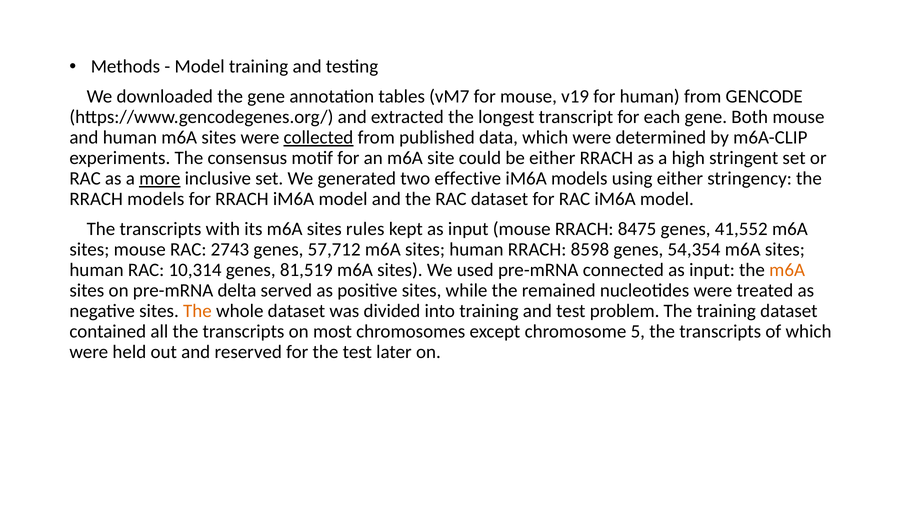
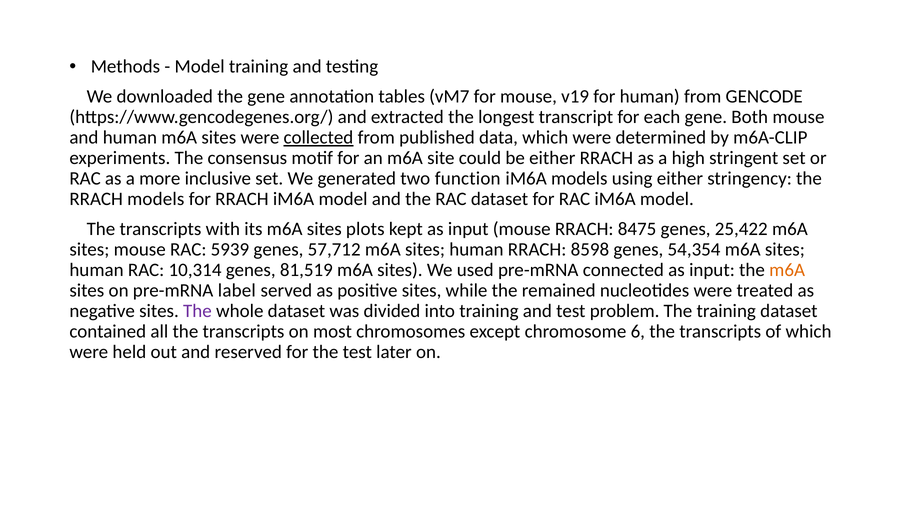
more underline: present -> none
effective: effective -> function
rules: rules -> plots
41,552: 41,552 -> 25,422
2743: 2743 -> 5939
delta: delta -> label
The at (197, 311) colour: orange -> purple
5: 5 -> 6
